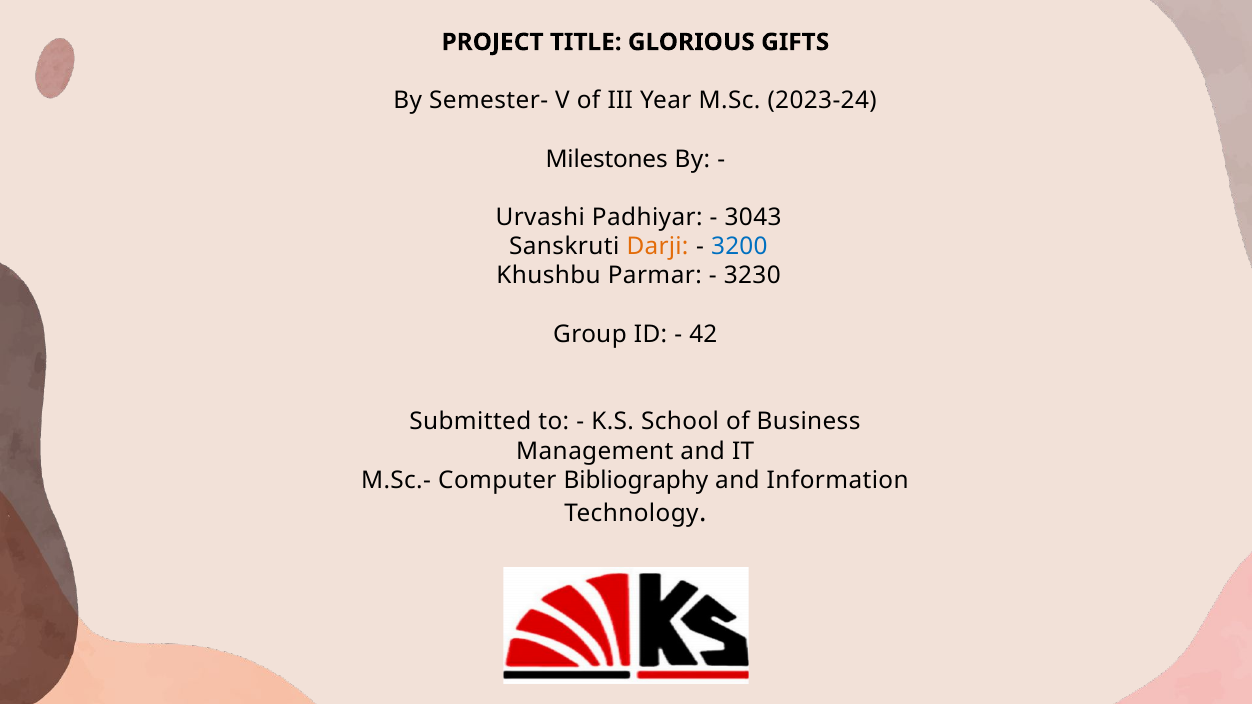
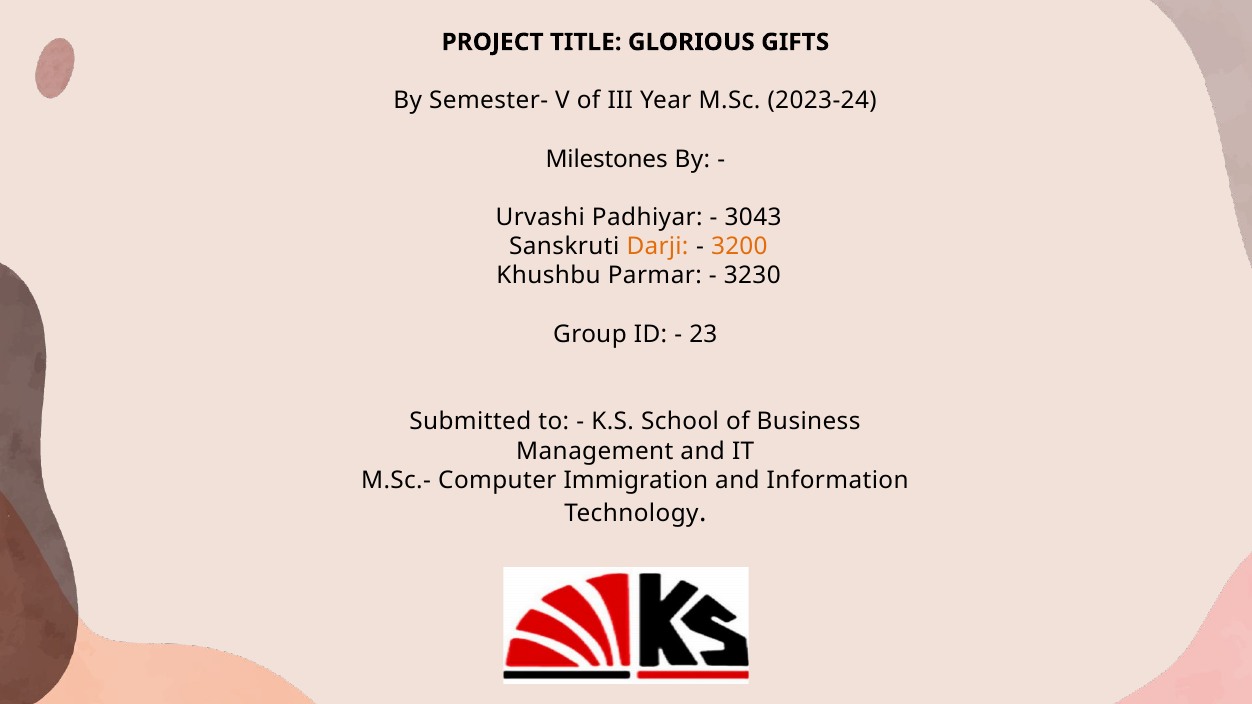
3200 colour: blue -> orange
42: 42 -> 23
Bibliography: Bibliography -> Immigration
